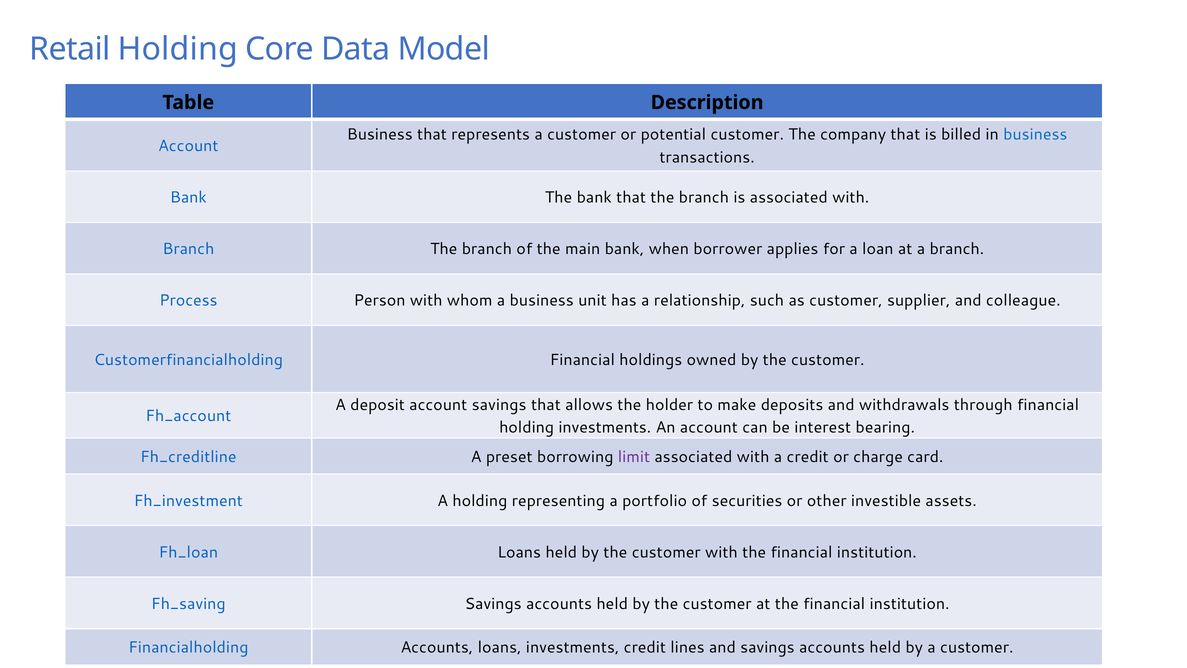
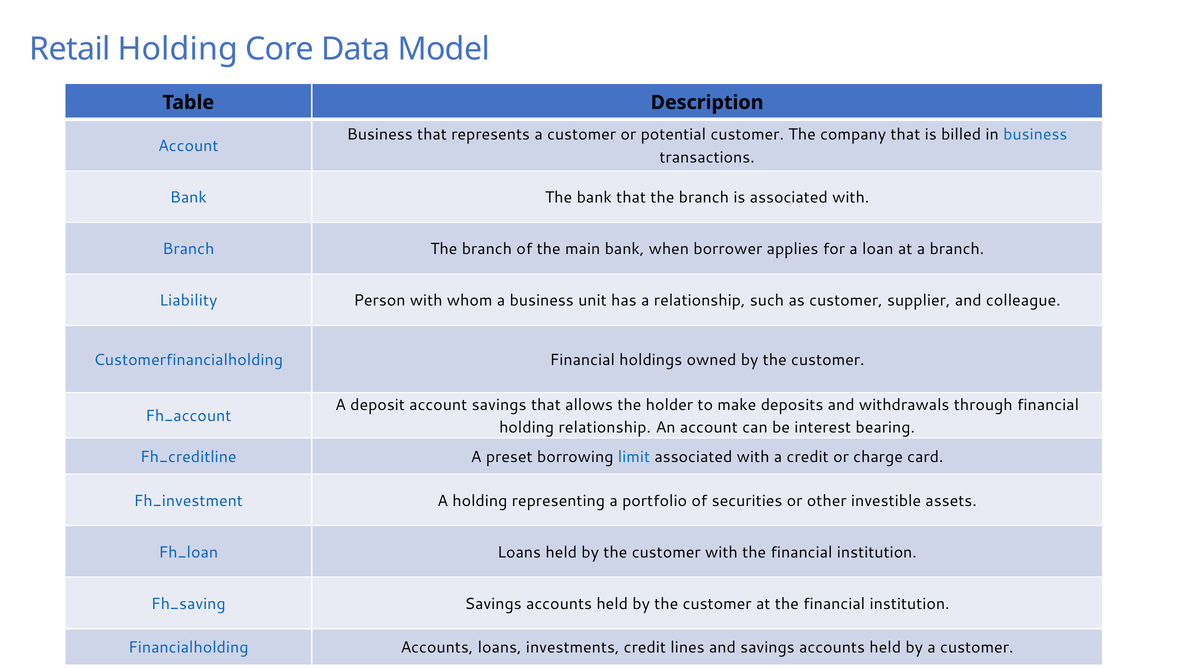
Process: Process -> Liability
holding investments: investments -> relationship
limit colour: purple -> blue
